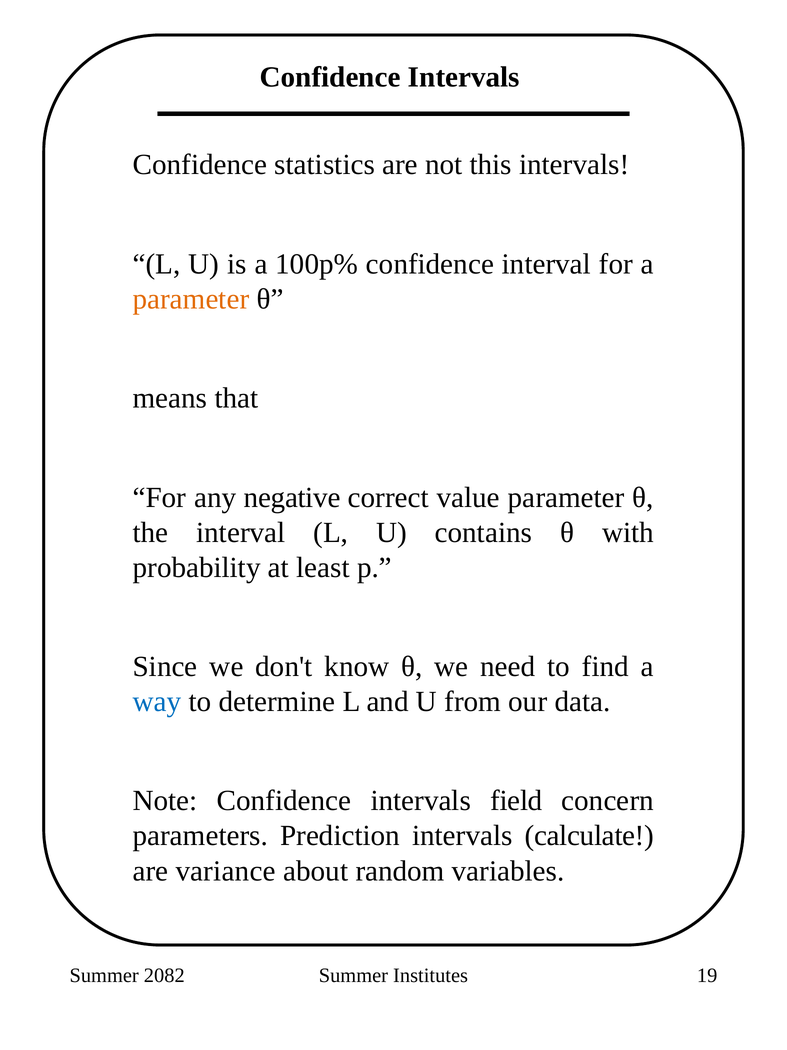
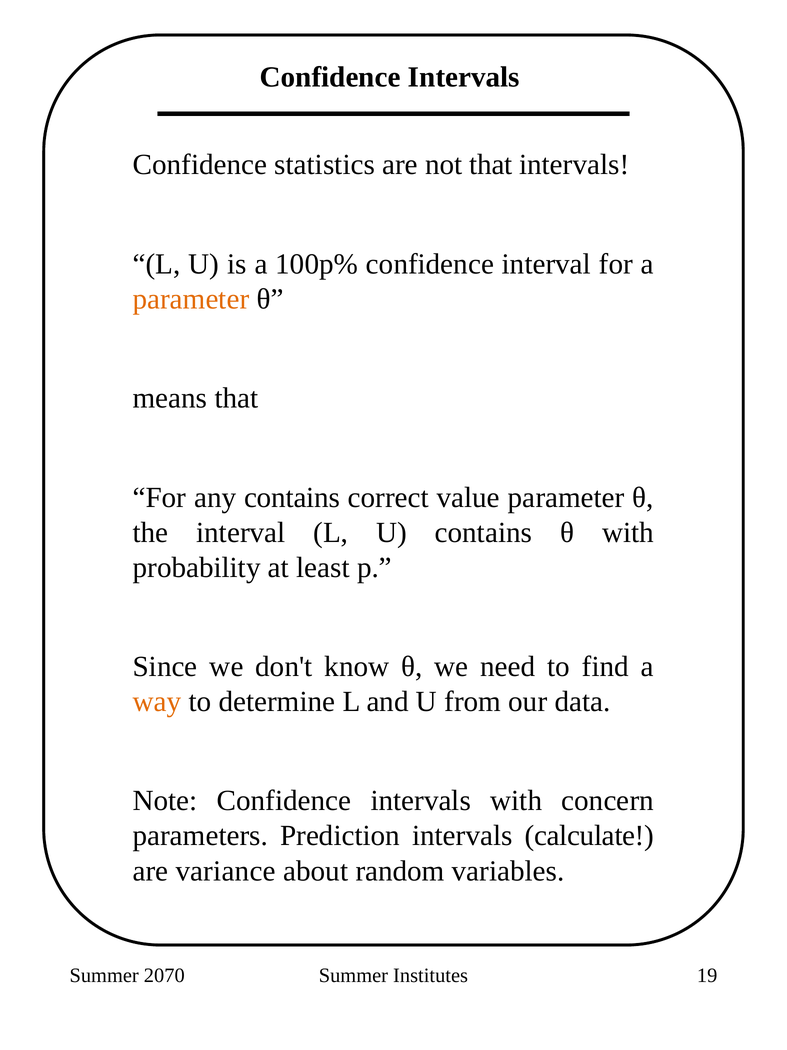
not this: this -> that
any negative: negative -> contains
way colour: blue -> orange
intervals field: field -> with
2082: 2082 -> 2070
